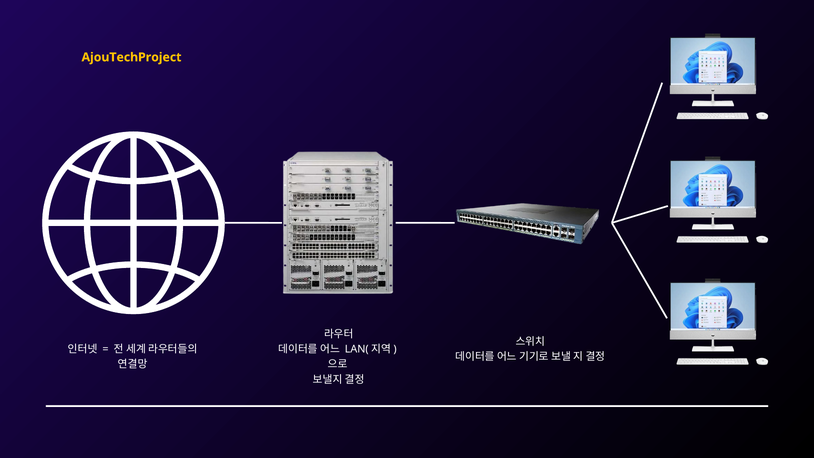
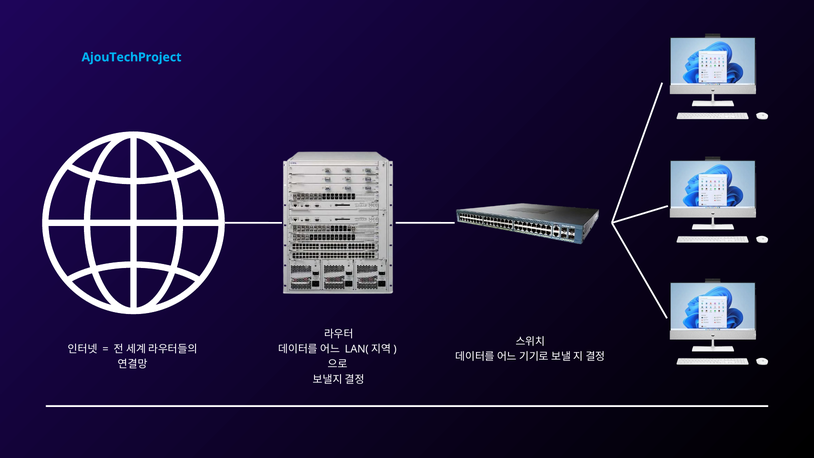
AjouTechProject colour: yellow -> light blue
